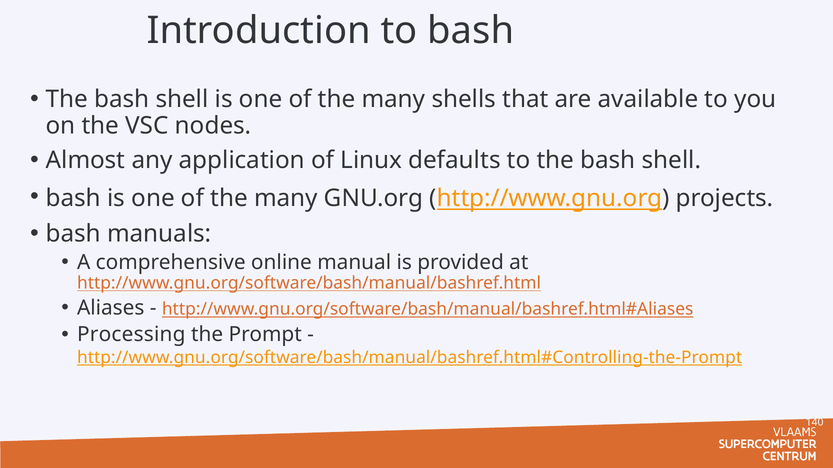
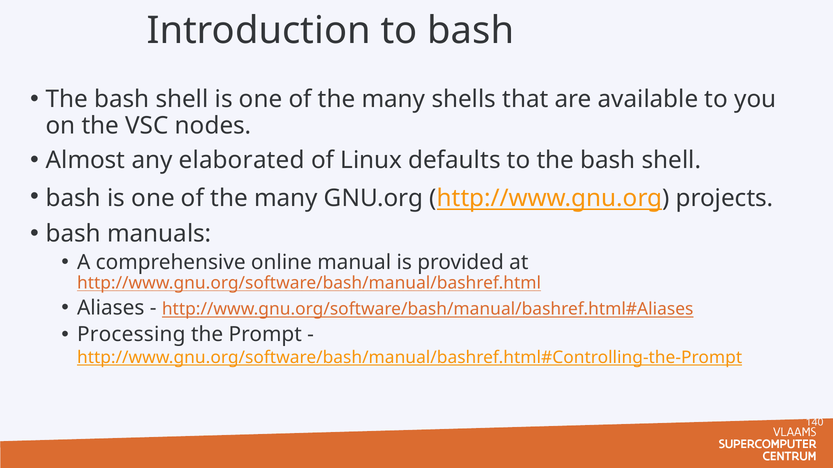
application: application -> elaborated
